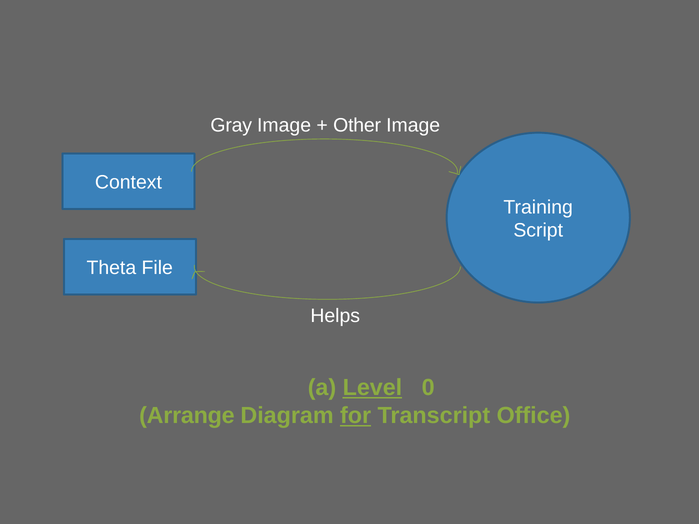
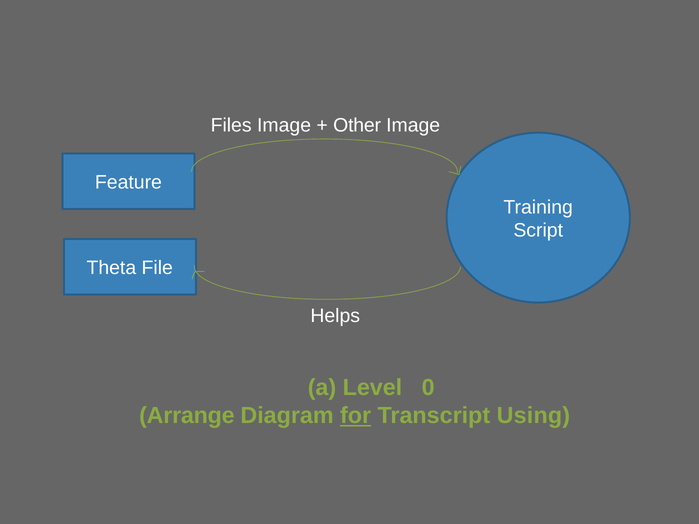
Gray: Gray -> Files
Context: Context -> Feature
Level underline: present -> none
Office: Office -> Using
